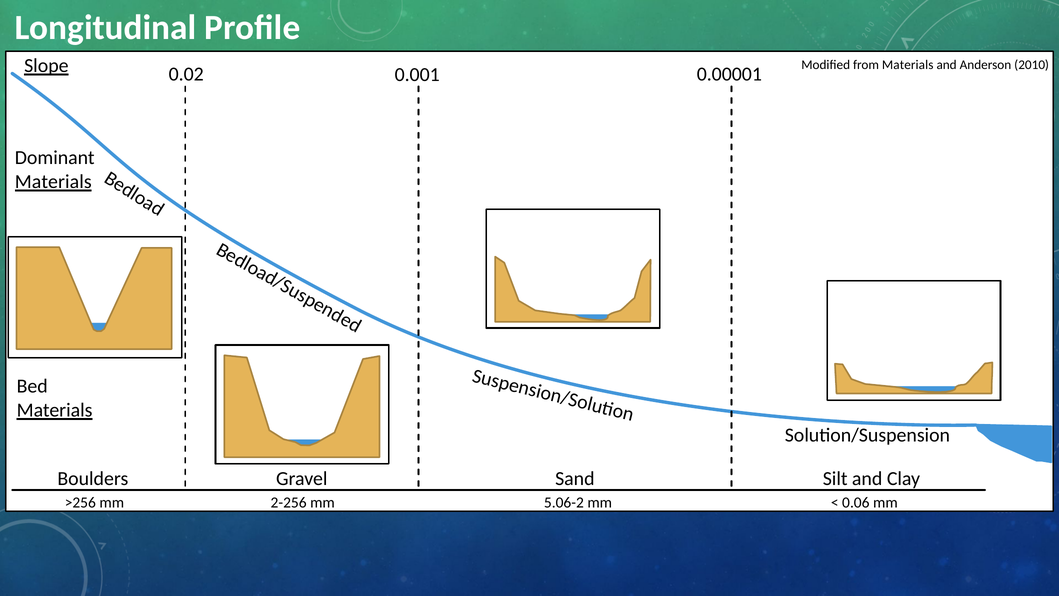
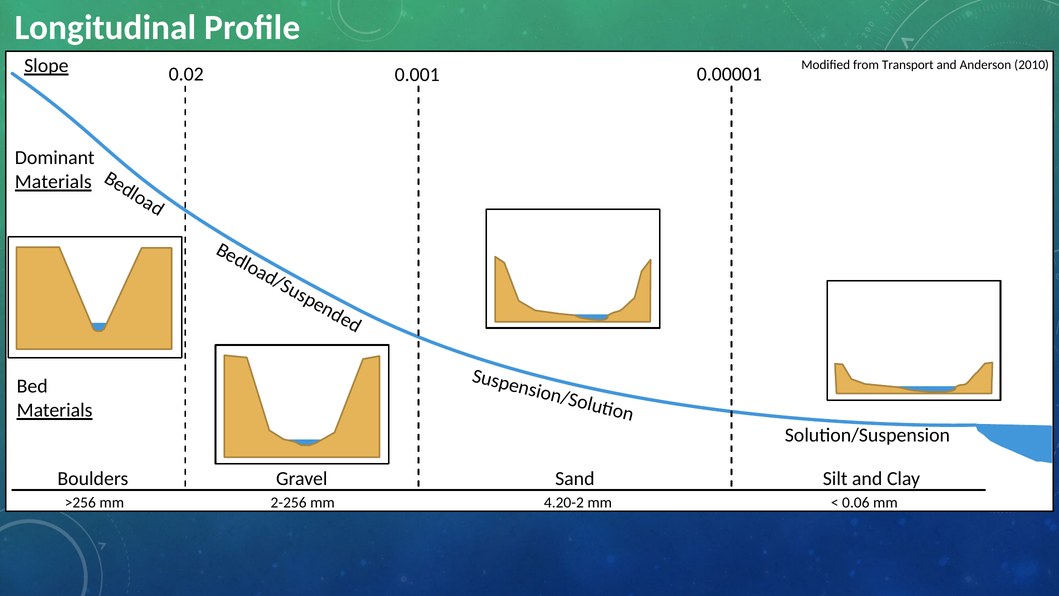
from Materials: Materials -> Transport
5.06-2: 5.06-2 -> 4.20-2
